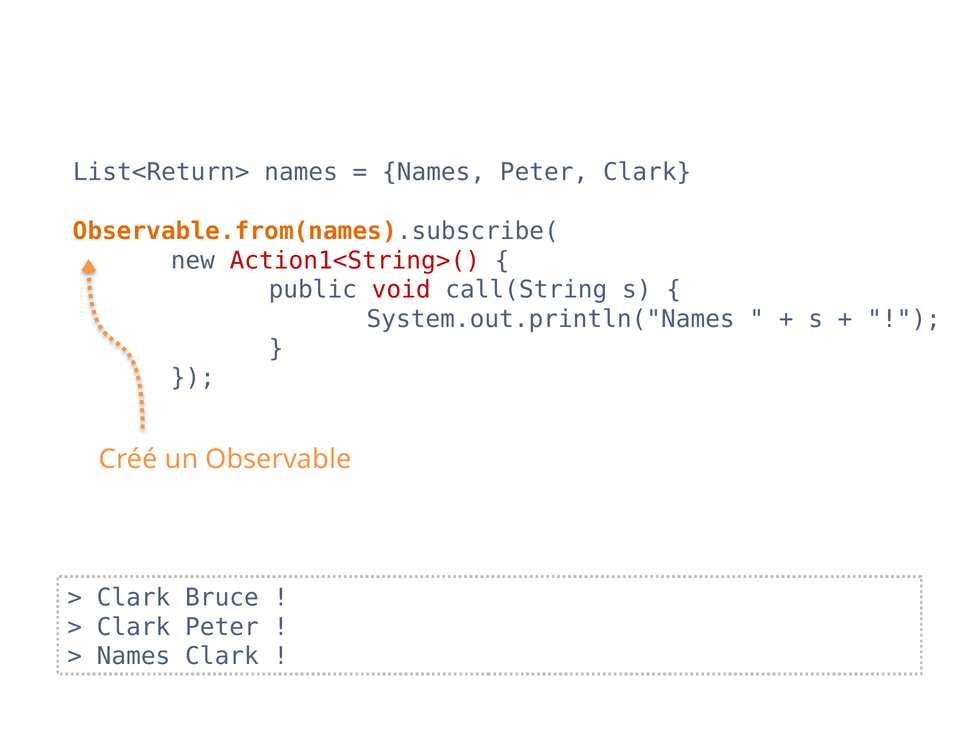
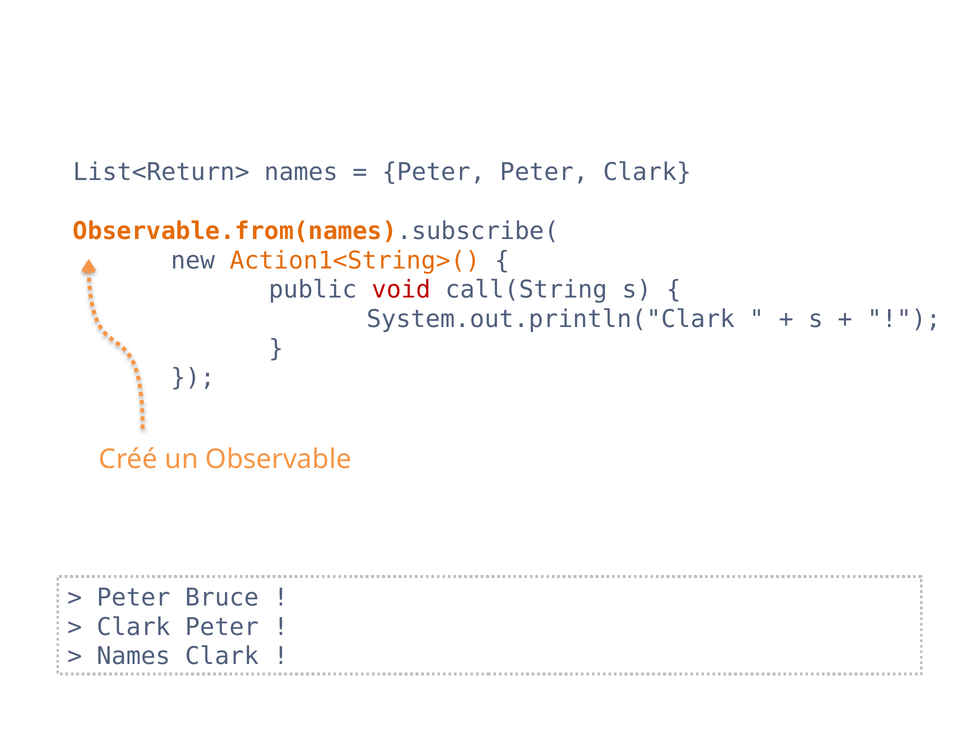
Names at (434, 172): Names -> Peter
Action1<String>( colour: red -> orange
System.out.println("Names: System.out.println("Names -> System.out.println("Clark
Clark at (134, 598): Clark -> Peter
